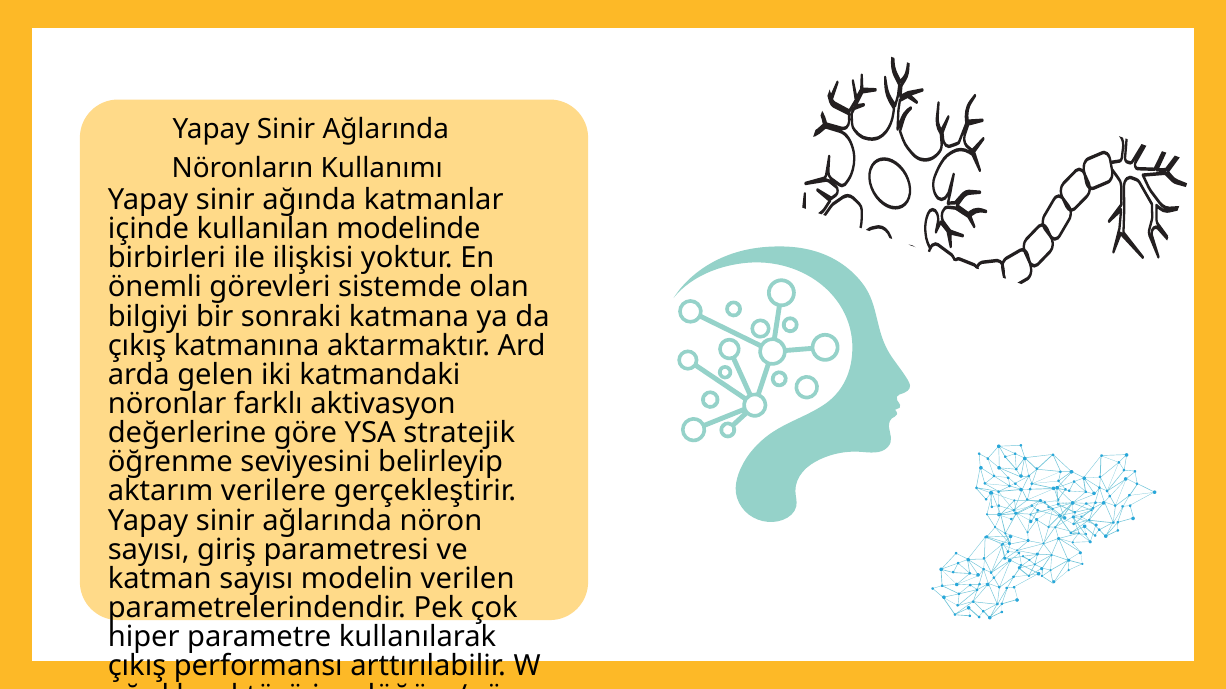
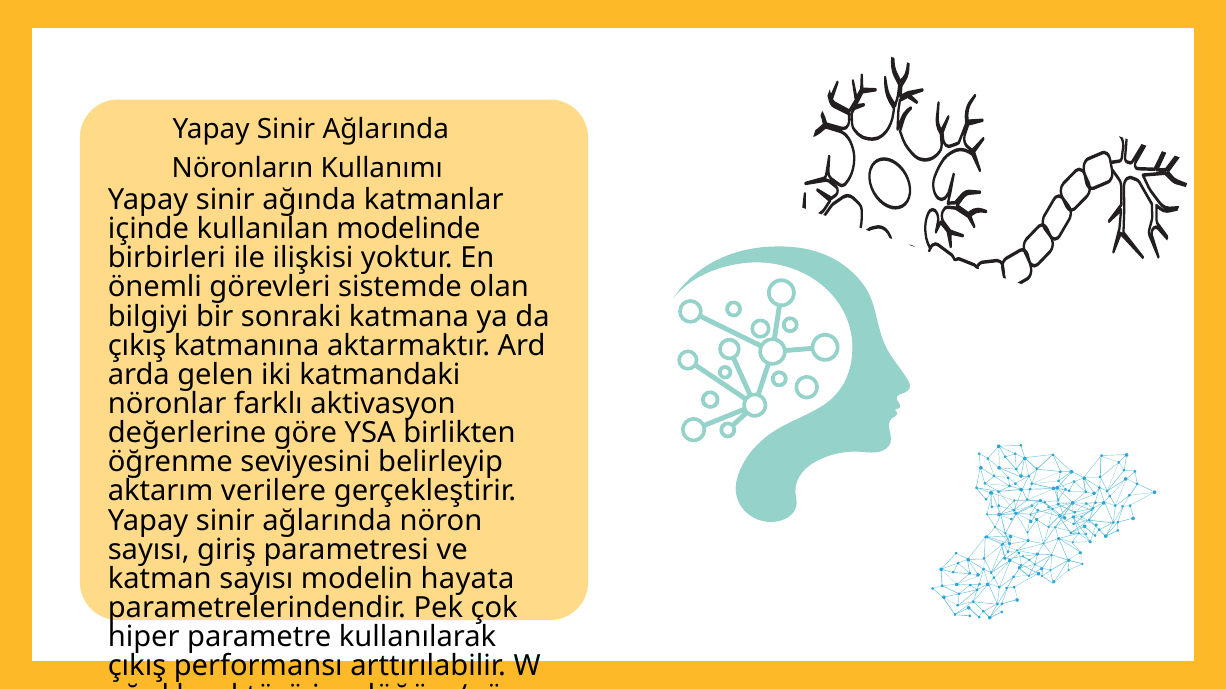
stratejik: stratejik -> birlikten
verilen: verilen -> hayata
